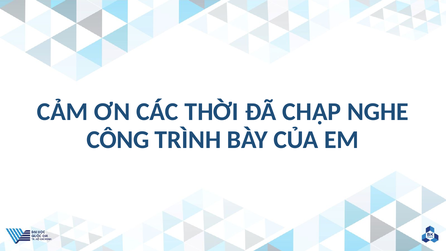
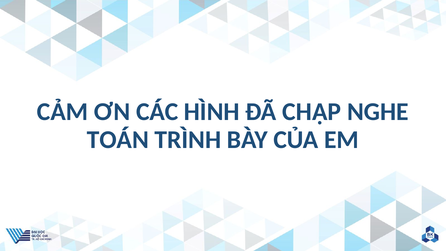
THỜI: THỜI -> HÌNH
CÔNG: CÔNG -> TOÁN
